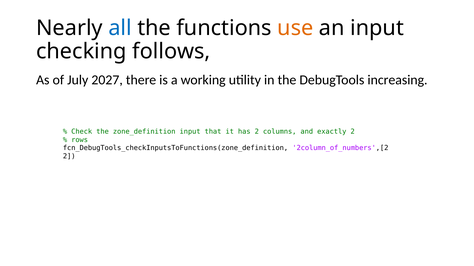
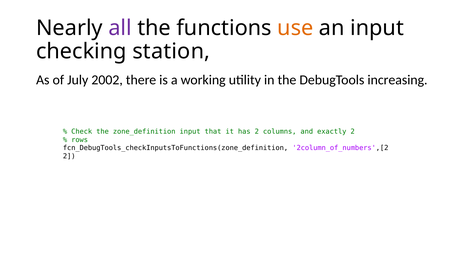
all colour: blue -> purple
follows: follows -> station
2027: 2027 -> 2002
